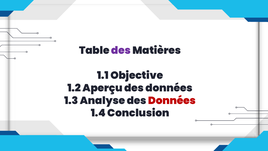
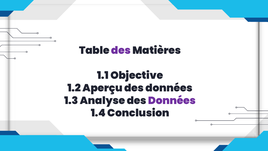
Données at (172, 100) colour: red -> purple
